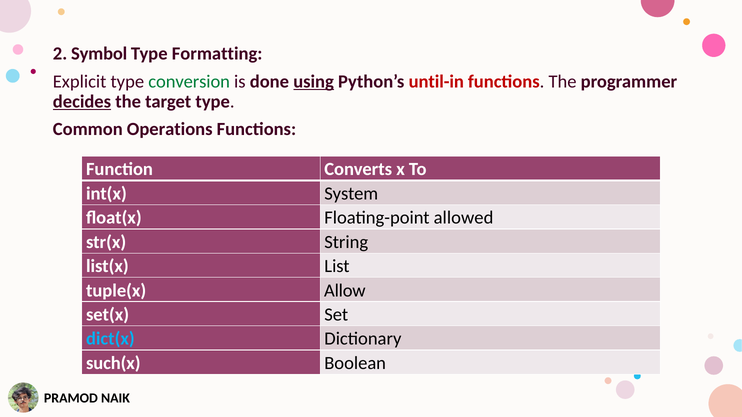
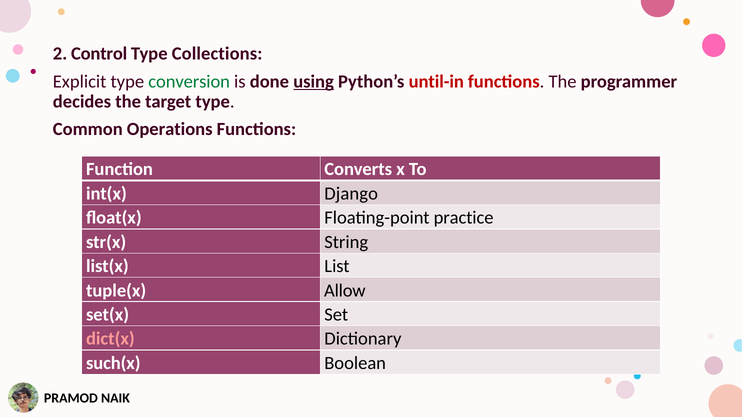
Symbol: Symbol -> Control
Formatting: Formatting -> Collections
decides underline: present -> none
System: System -> Django
allowed: allowed -> practice
dict(x colour: light blue -> pink
